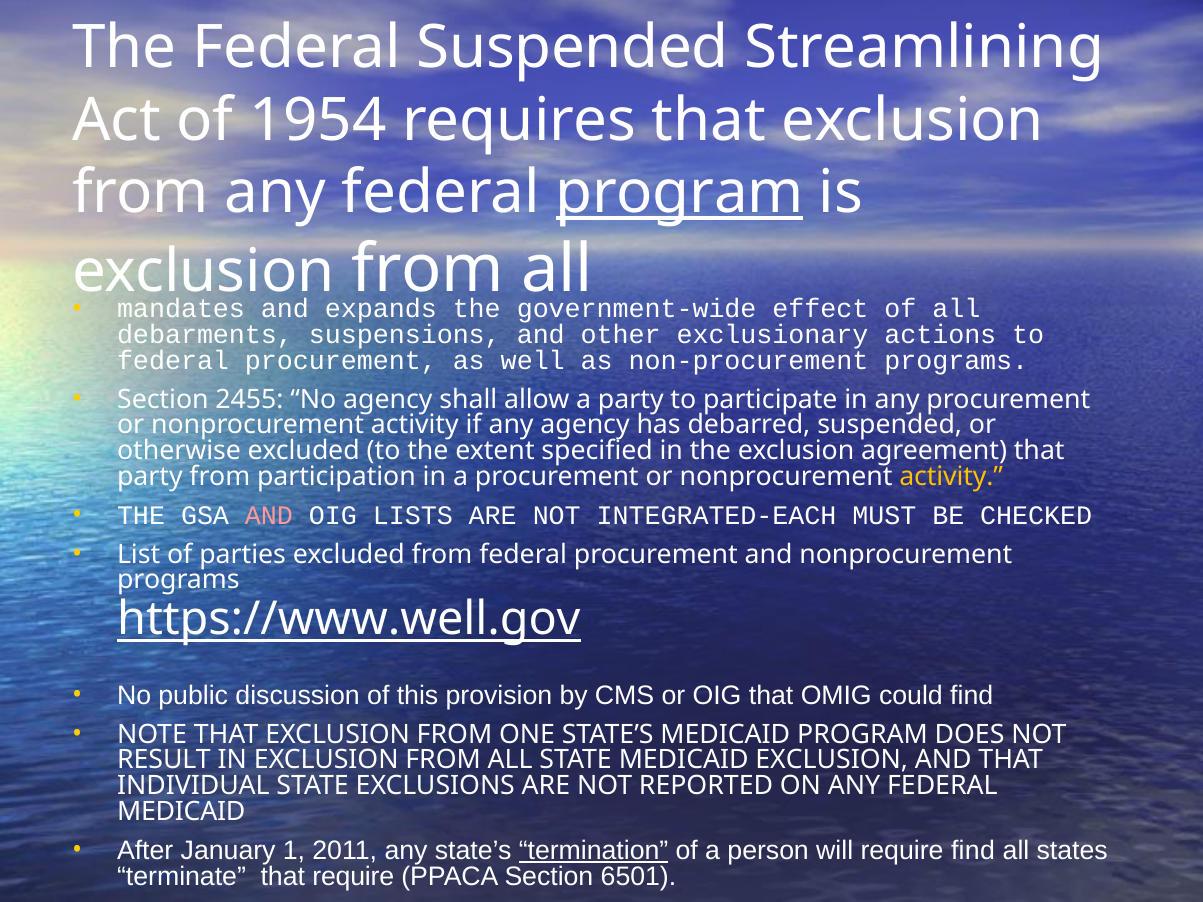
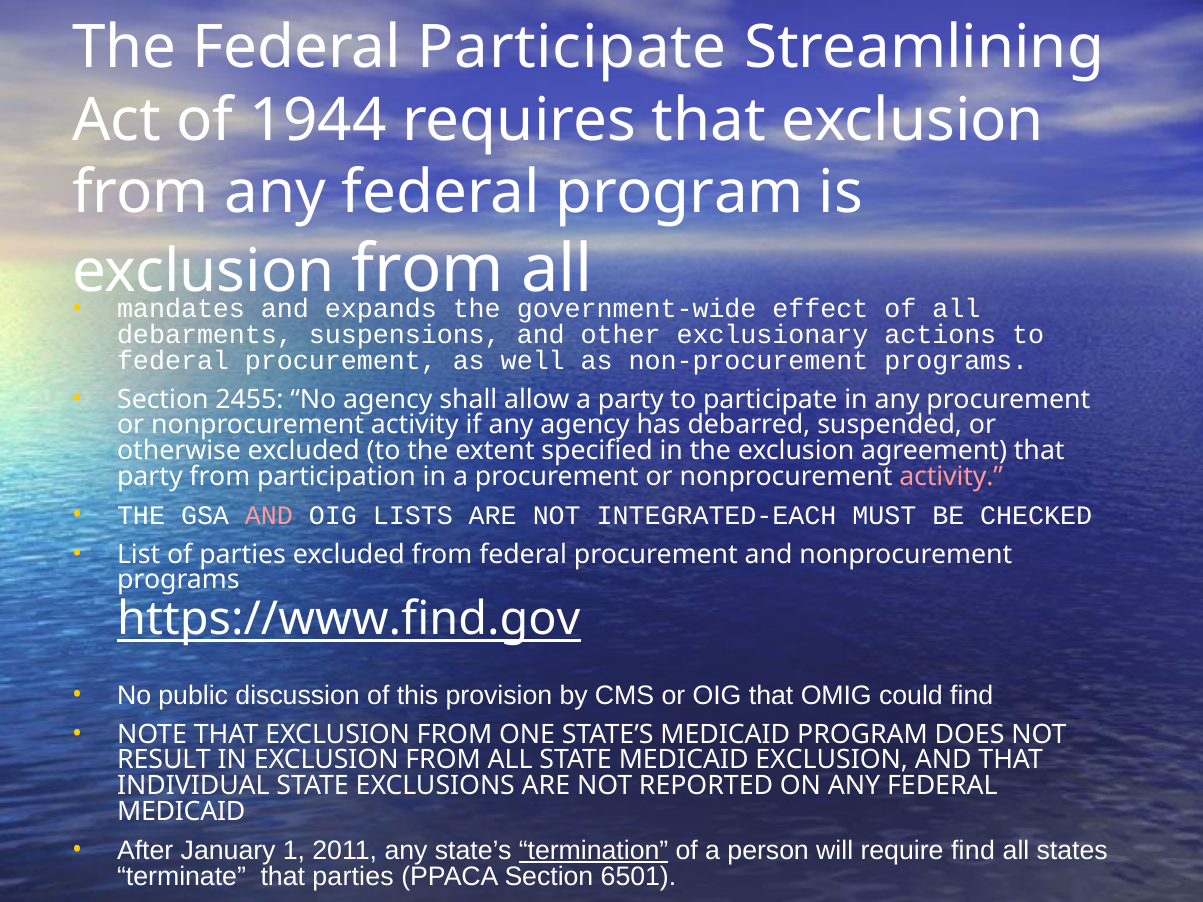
Federal Suspended: Suspended -> Participate
1954: 1954 -> 1944
program at (680, 192) underline: present -> none
activity at (951, 476) colour: yellow -> pink
https://www.well.gov: https://www.well.gov -> https://www.find.gov
that require: require -> parties
